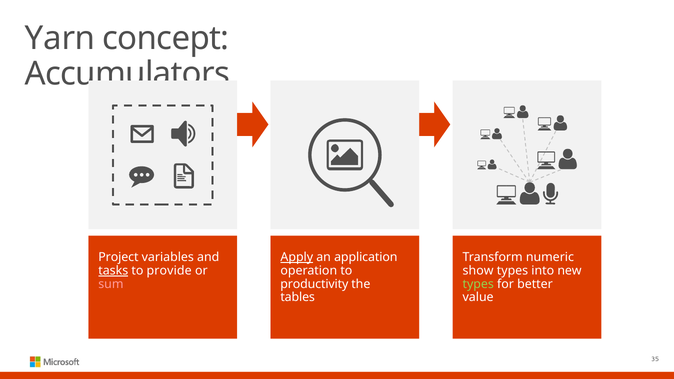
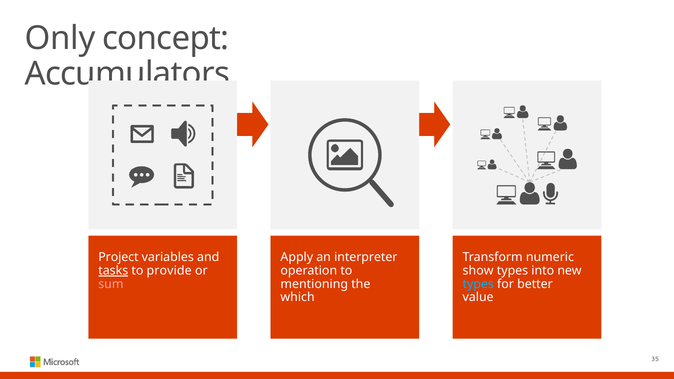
Yarn: Yarn -> Only
Apply underline: present -> none
application: application -> interpreter
productivity: productivity -> mentioning
types at (478, 284) colour: light green -> light blue
tables: tables -> which
